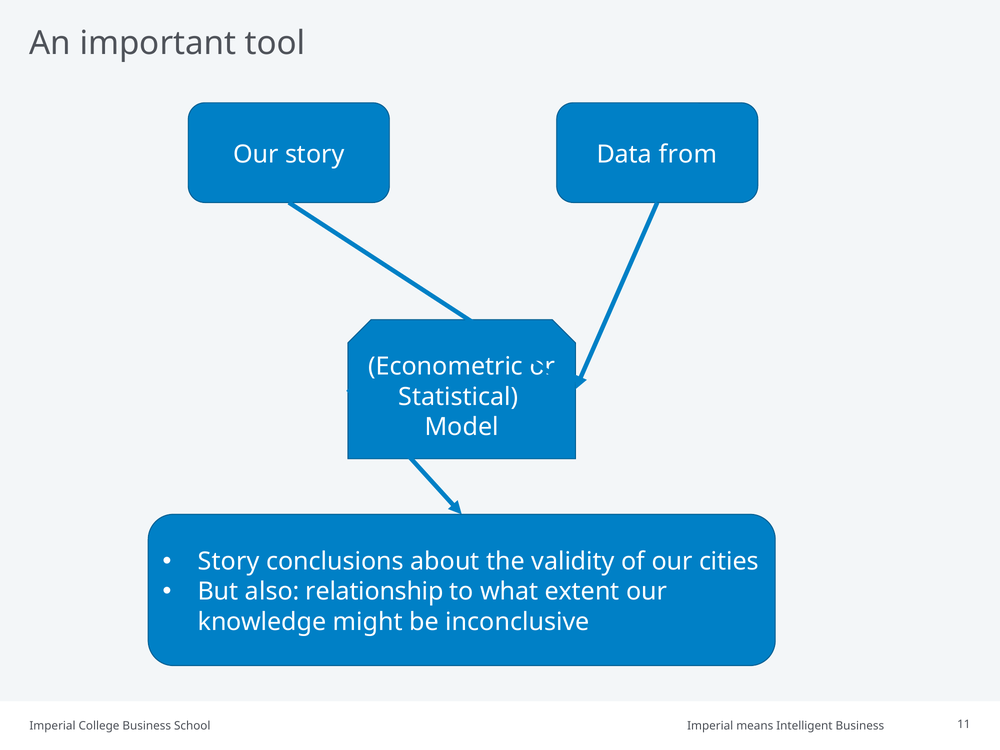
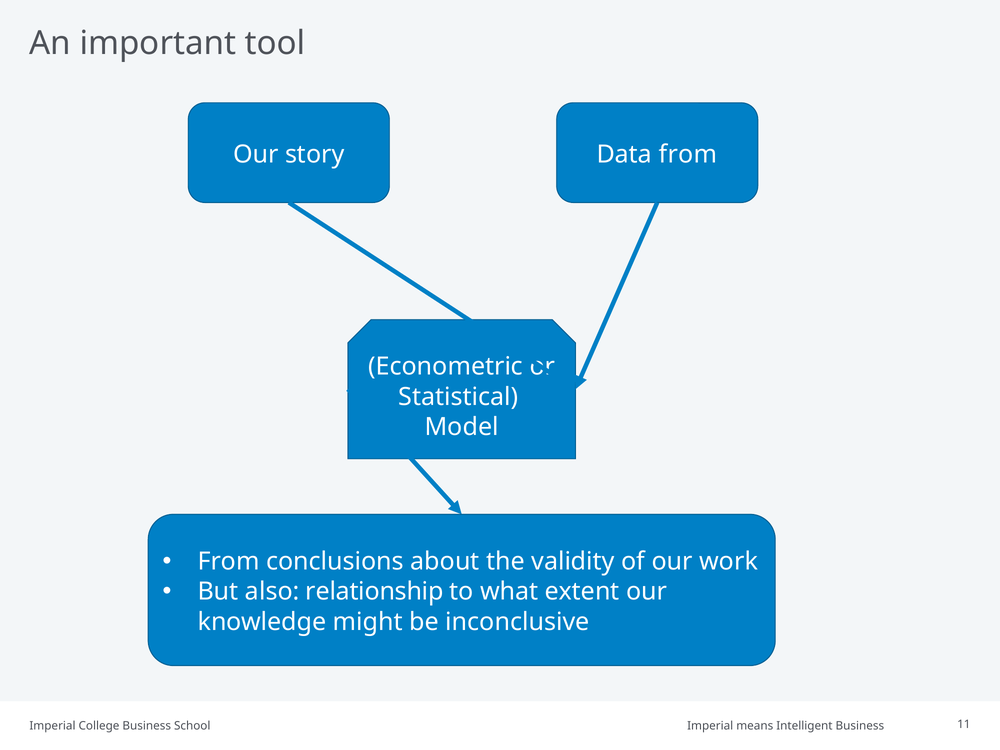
Story at (229, 561): Story -> From
cities: cities -> work
